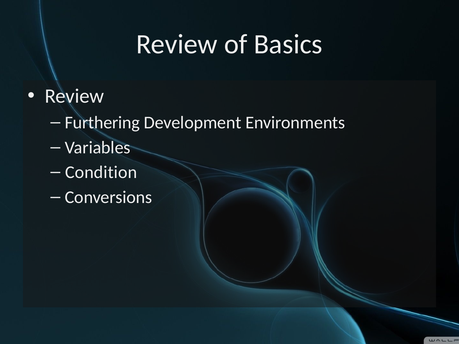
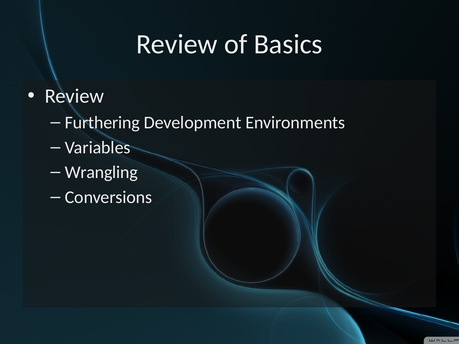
Condition: Condition -> Wrangling
